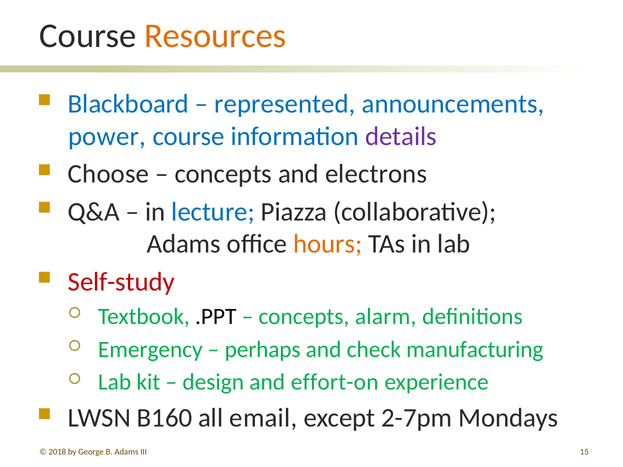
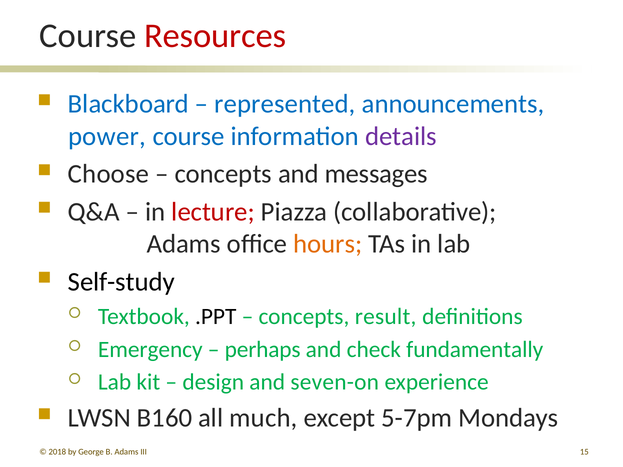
Resources colour: orange -> red
electrons: electrons -> messages
lecture colour: blue -> red
Self-study colour: red -> black
alarm: alarm -> result
manufacturing: manufacturing -> fundamentally
effort-on: effort-on -> seven-on
email: email -> much
2-7pm: 2-7pm -> 5-7pm
